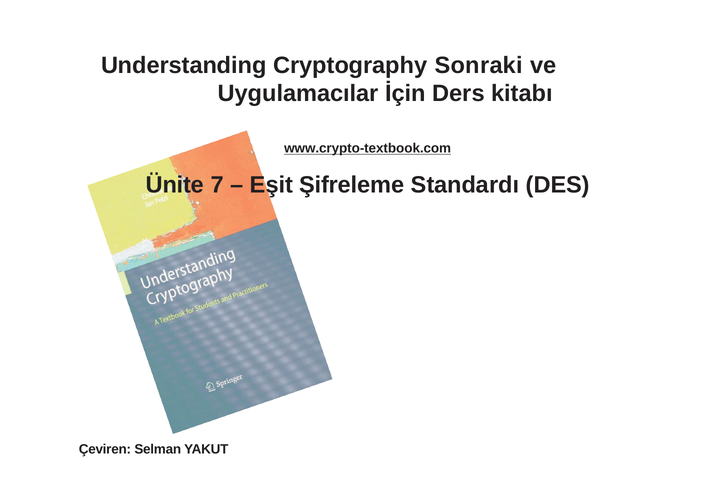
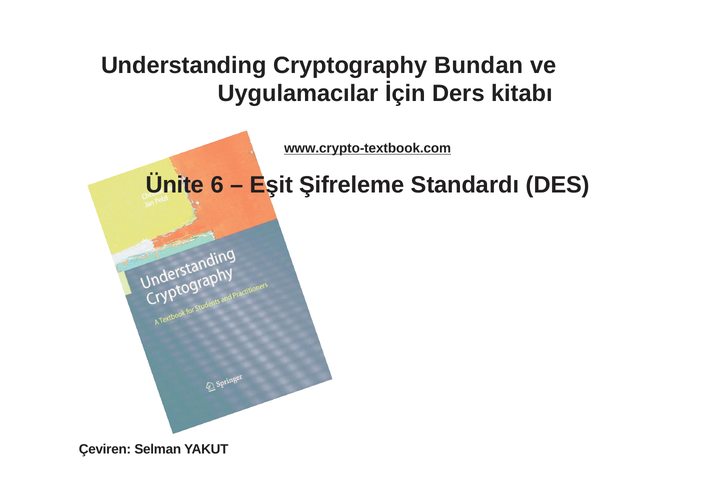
Sonraki: Sonraki -> Bundan
7: 7 -> 6
